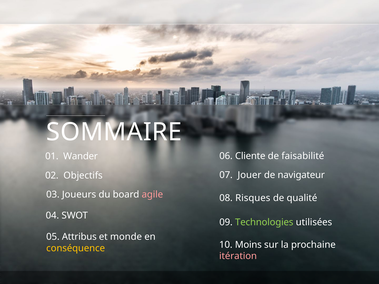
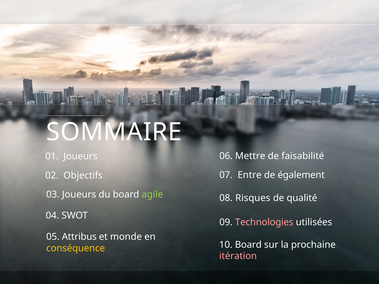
Cliente: Cliente -> Mettre
01 Wander: Wander -> Joueurs
Jouer: Jouer -> Entre
navigateur: navigateur -> également
agile colour: pink -> light green
Technologies colour: light green -> pink
10 Moins: Moins -> Board
